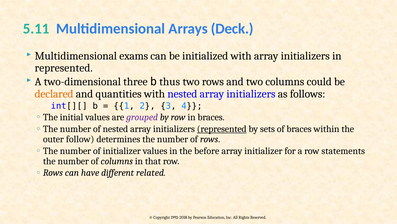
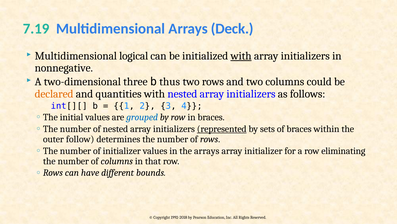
5.11: 5.11 -> 7.19
exams: exams -> logical
with at (241, 56) underline: none -> present
represented at (64, 68): represented -> nonnegative
grouped colour: purple -> blue
the before: before -> arrays
statements: statements -> eliminating
related: related -> bounds
